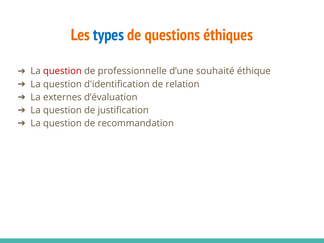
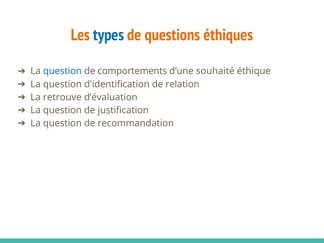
question at (62, 71) colour: red -> blue
professionnelle: professionnelle -> comportements
externes: externes -> retrouve
